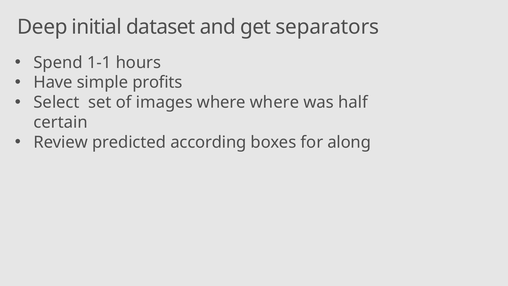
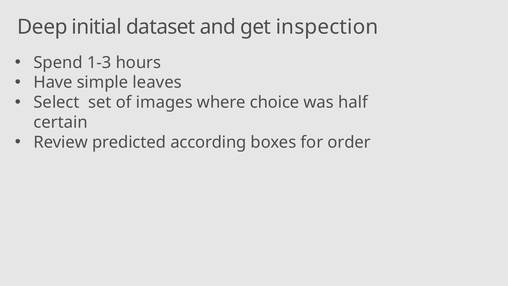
separators: separators -> inspection
1-1: 1-1 -> 1-3
profits: profits -> leaves
where where: where -> choice
along: along -> order
